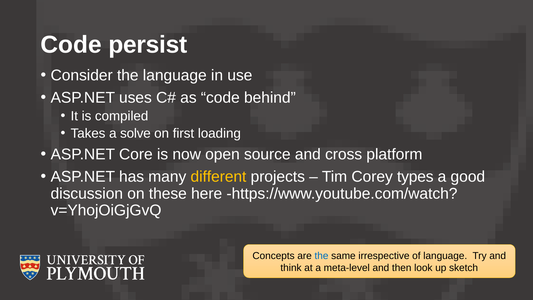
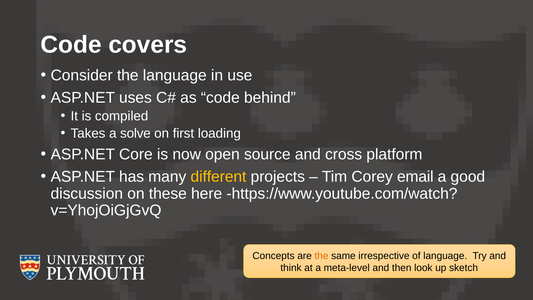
persist: persist -> covers
types: types -> email
the at (321, 256) colour: blue -> orange
